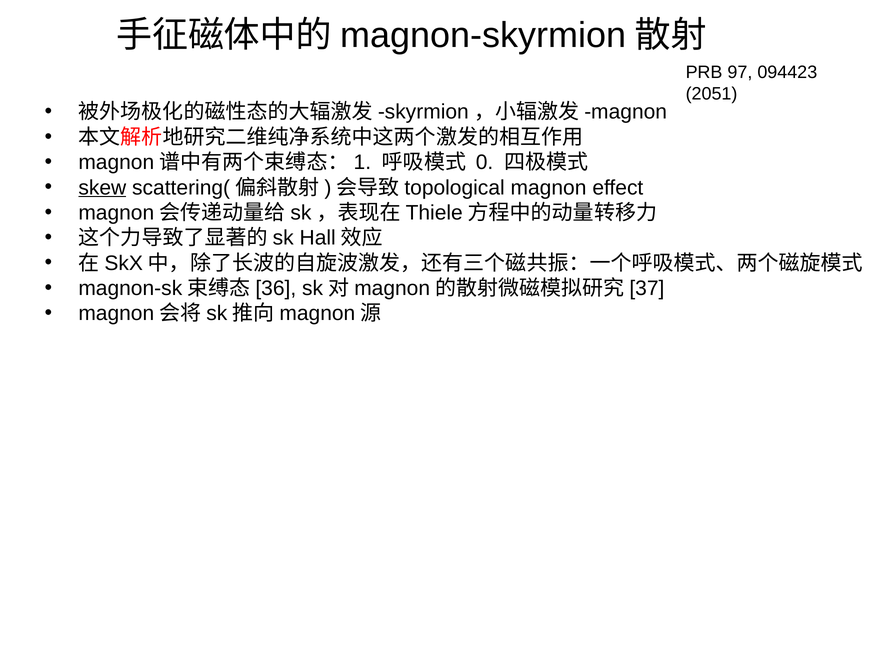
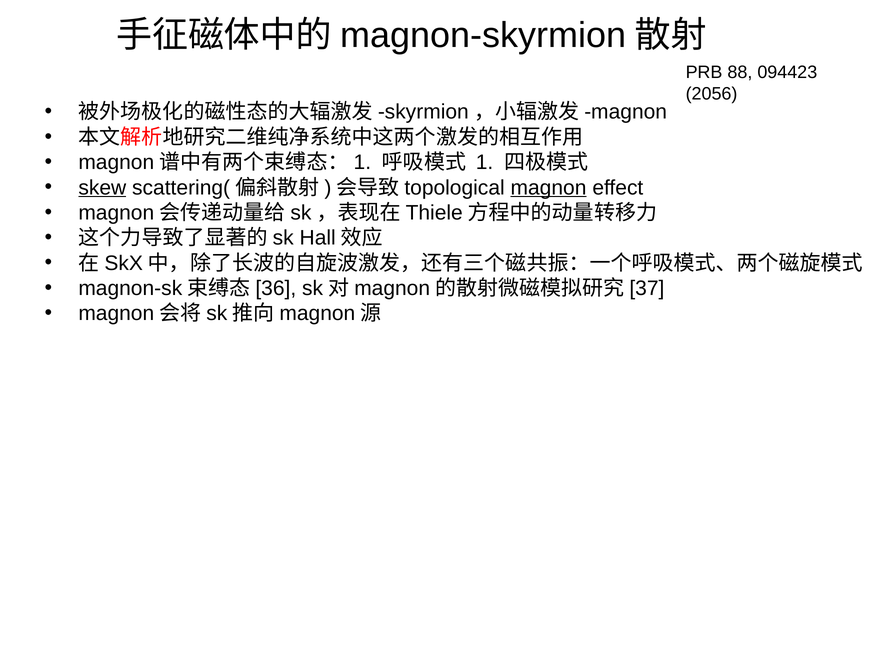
97: 97 -> 88
2051: 2051 -> 2056
0: 0 -> 1
magnon underline: none -> present
